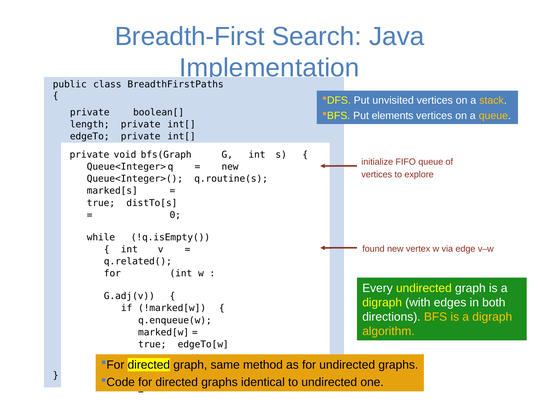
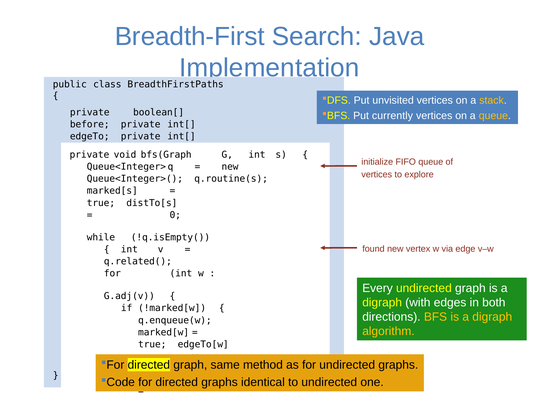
elements: elements -> currently
length: length -> before
